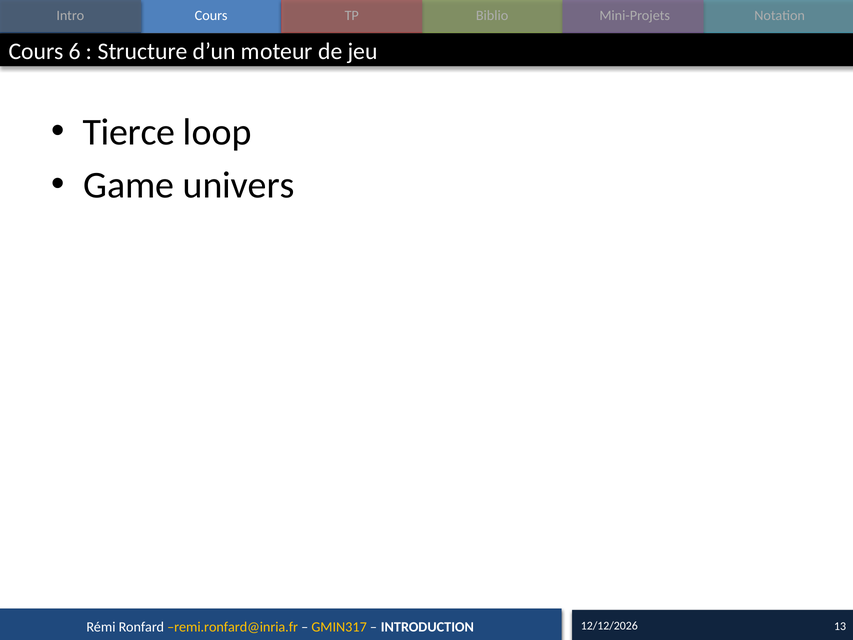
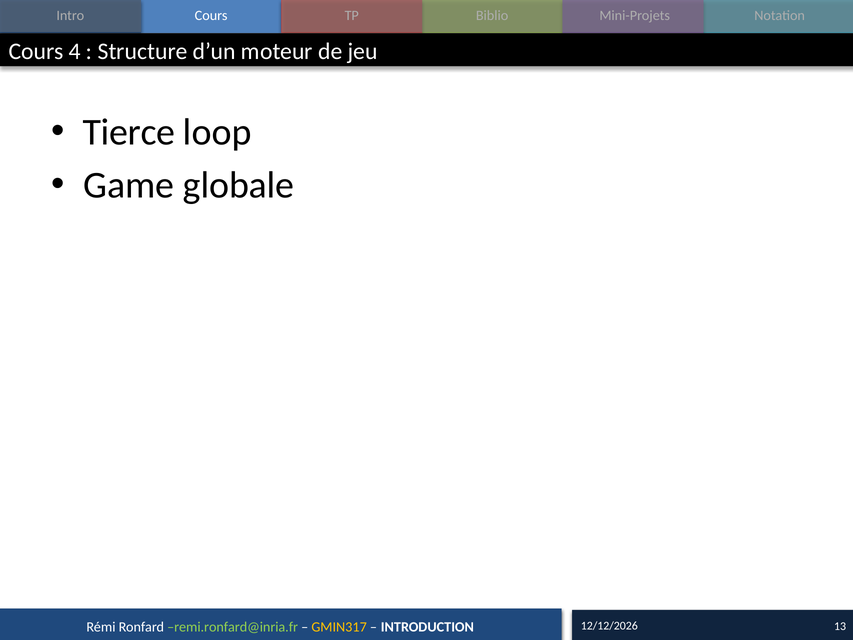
6: 6 -> 4
univers: univers -> globale
remi.ronfard@inria.fr colour: yellow -> light green
